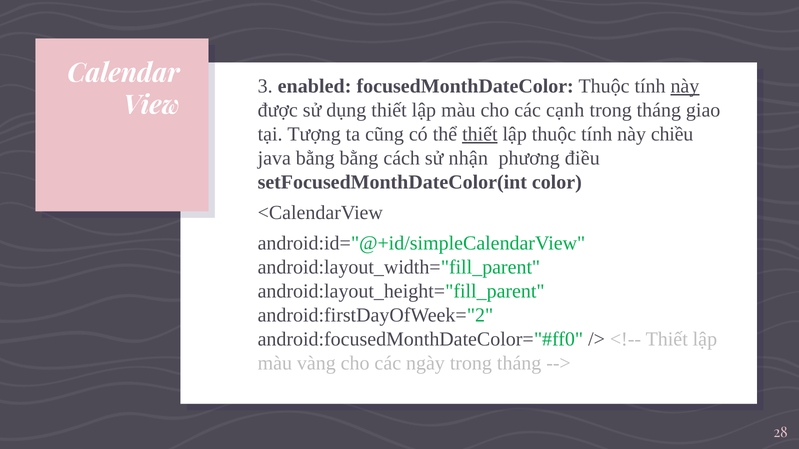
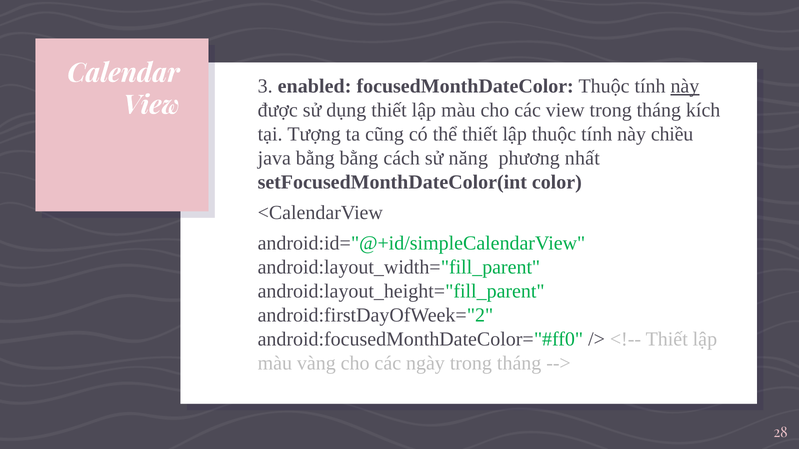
các cạnh: cạnh -> view
giao: giao -> kích
thiết at (480, 134) underline: present -> none
nhận: nhận -> năng
điều: điều -> nhất
